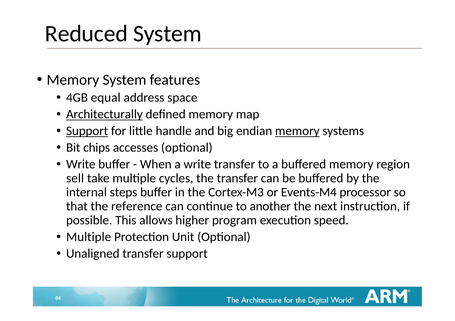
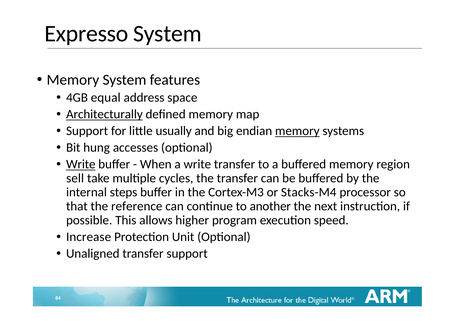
Reduced: Reduced -> Expresso
Support at (87, 131) underline: present -> none
handle: handle -> usually
chips: chips -> hung
Write at (81, 165) underline: none -> present
Events-M4: Events-M4 -> Stacks-M4
Multiple at (89, 237): Multiple -> Increase
